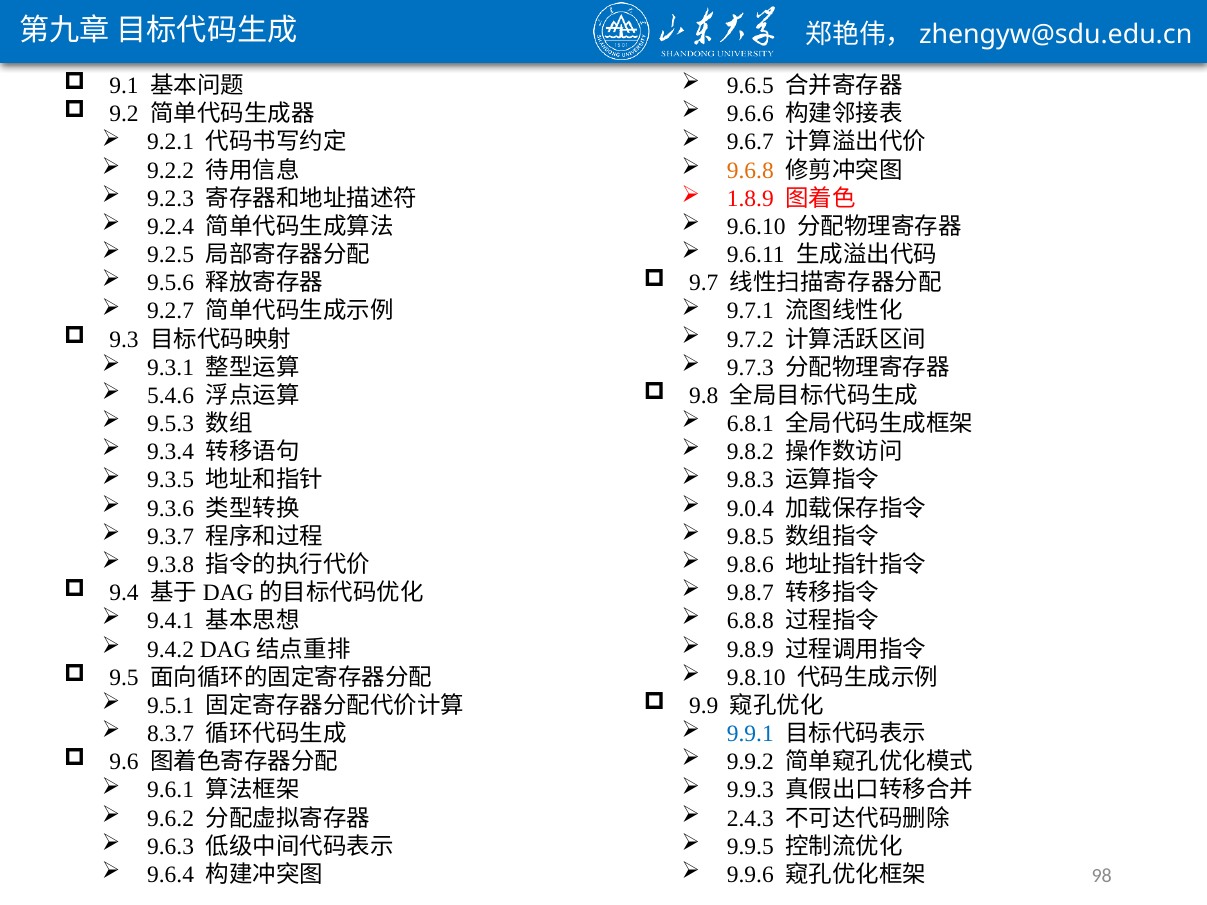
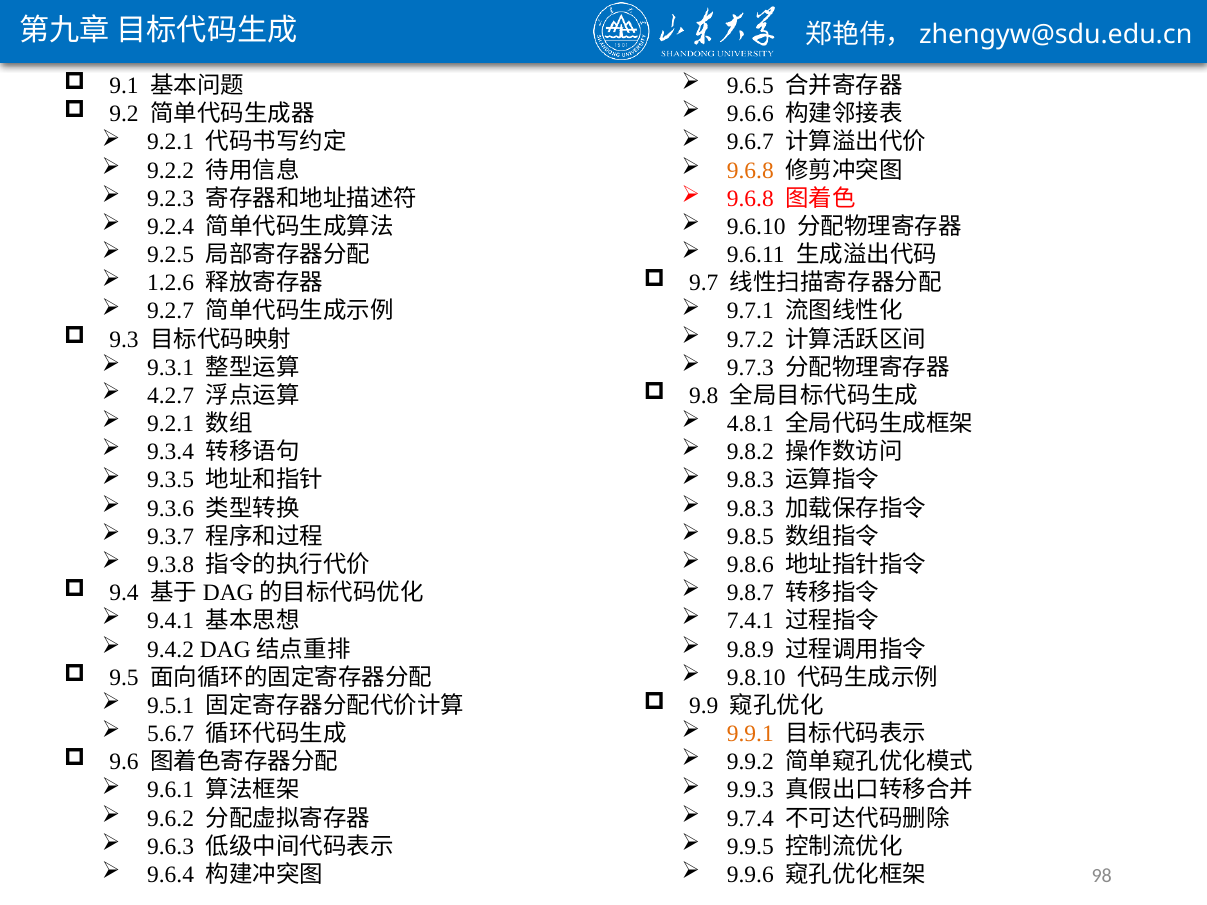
1.8.9 at (750, 199): 1.8.9 -> 9.6.8
9.5.6: 9.5.6 -> 1.2.6
5.4.6: 5.4.6 -> 4.2.7
9.5.3 at (171, 424): 9.5.3 -> 9.2.1
6.8.1: 6.8.1 -> 4.8.1
9.0.4 at (750, 509): 9.0.4 -> 9.8.3
6.8.8: 6.8.8 -> 7.4.1
8.3.7: 8.3.7 -> 5.6.7
9.9.1 colour: blue -> orange
2.4.3: 2.4.3 -> 9.7.4
